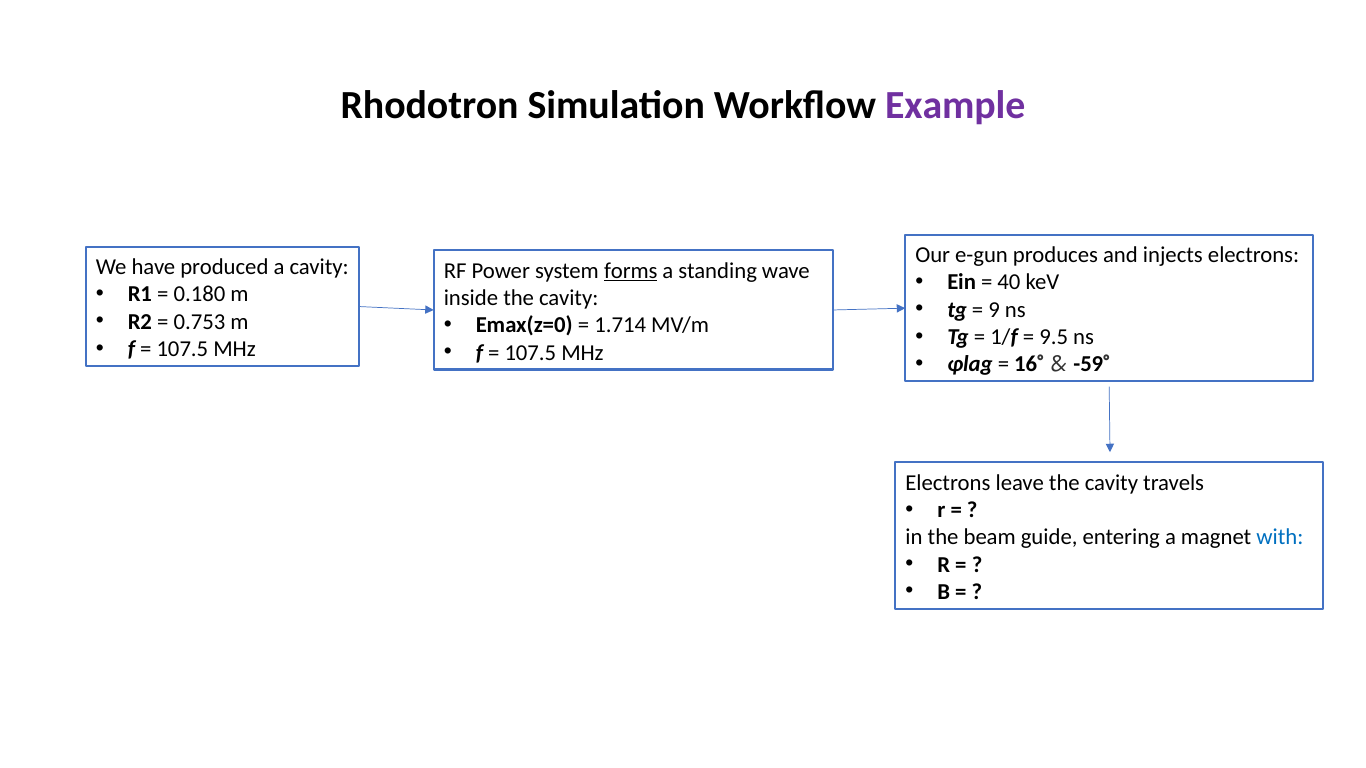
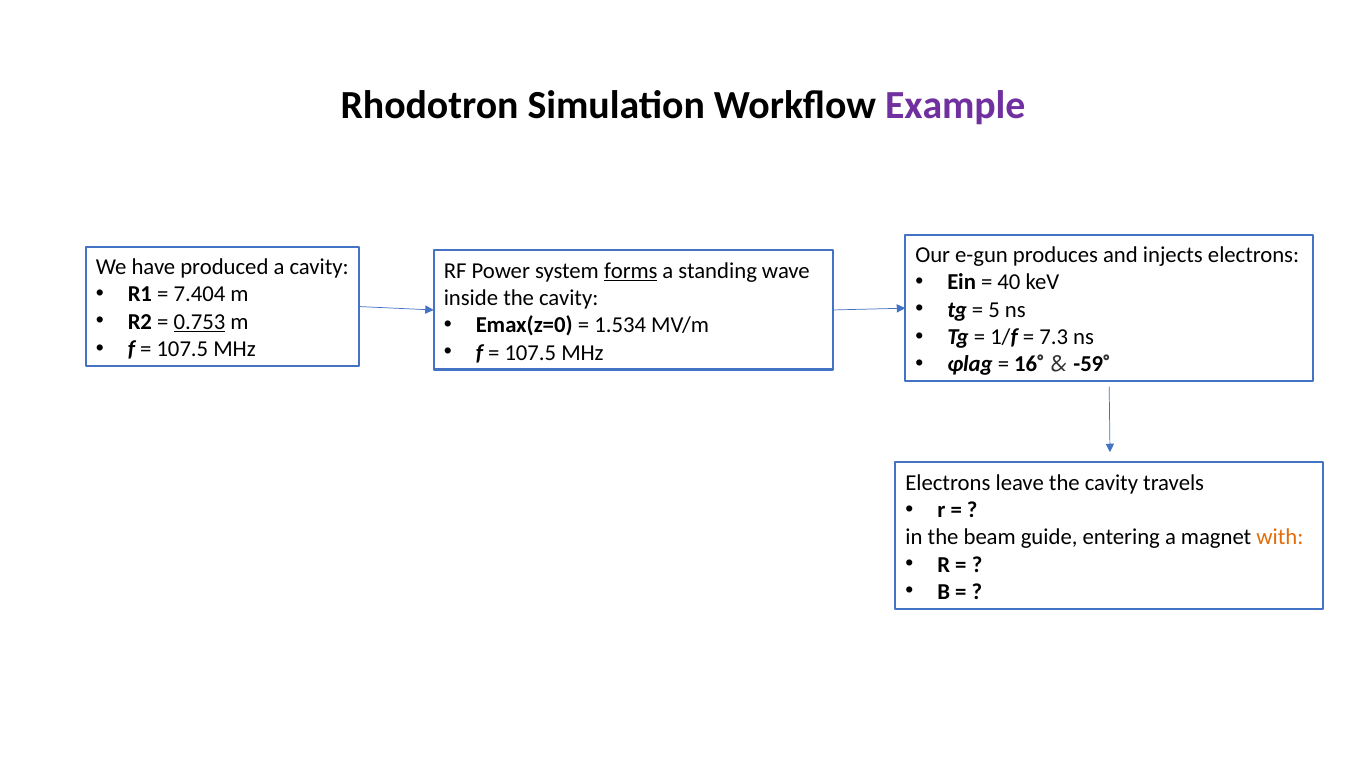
0.180: 0.180 -> 7.404
9: 9 -> 5
0.753 underline: none -> present
1.714: 1.714 -> 1.534
9.5: 9.5 -> 7.3
with colour: blue -> orange
